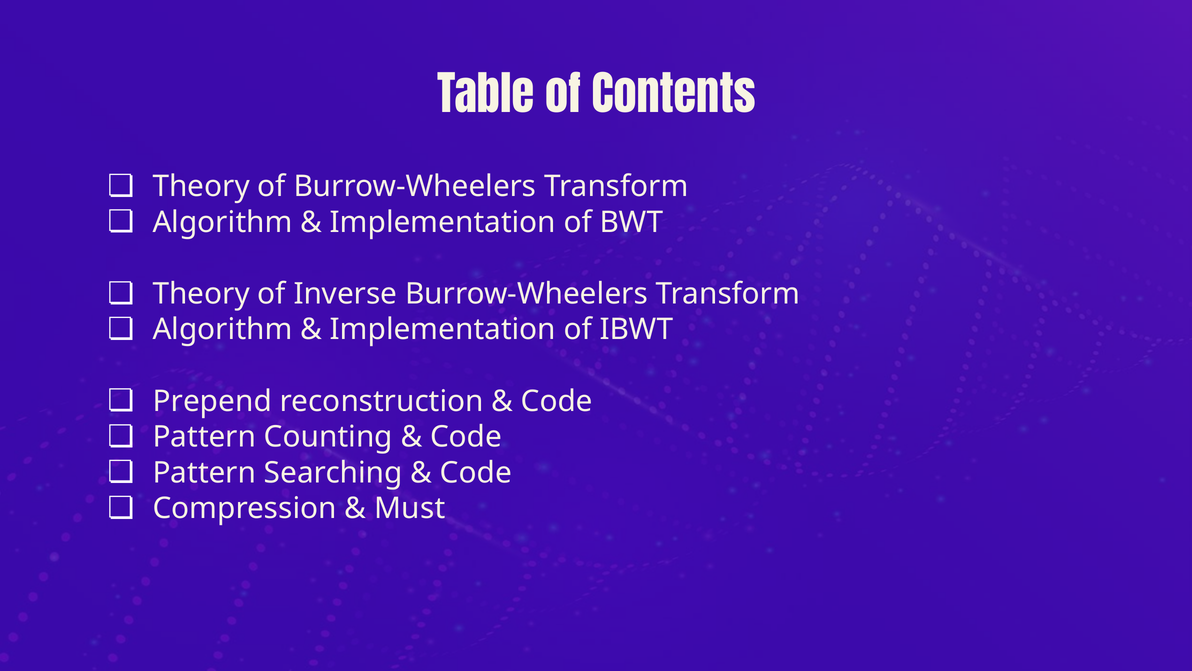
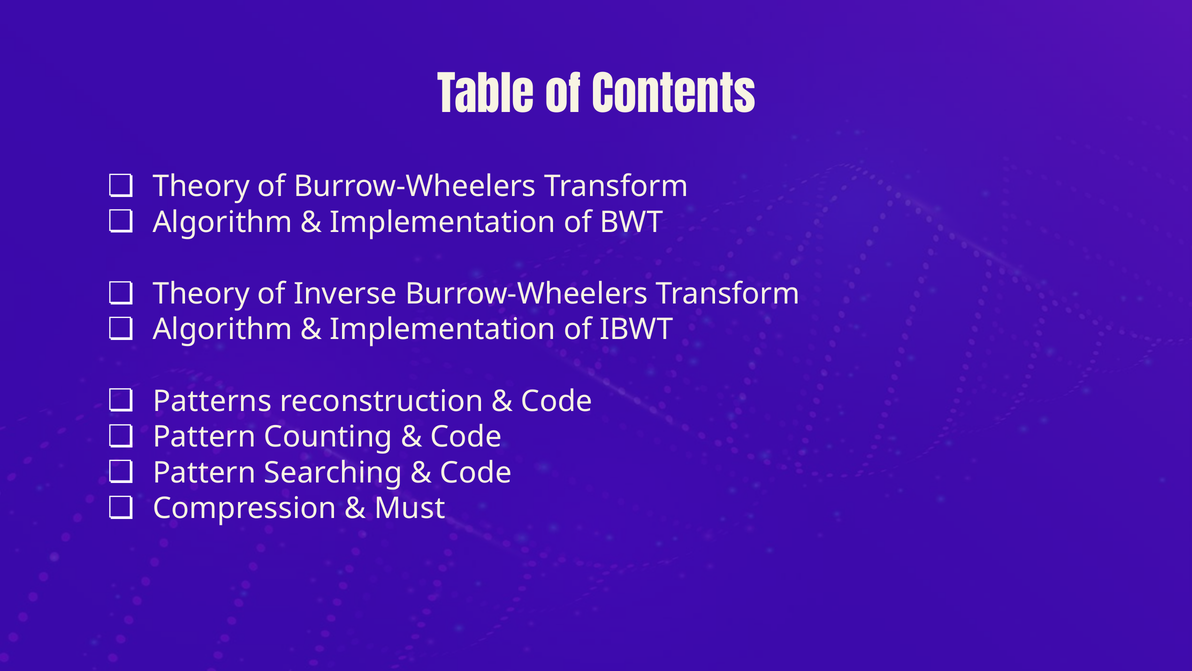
Prepend: Prepend -> Patterns
